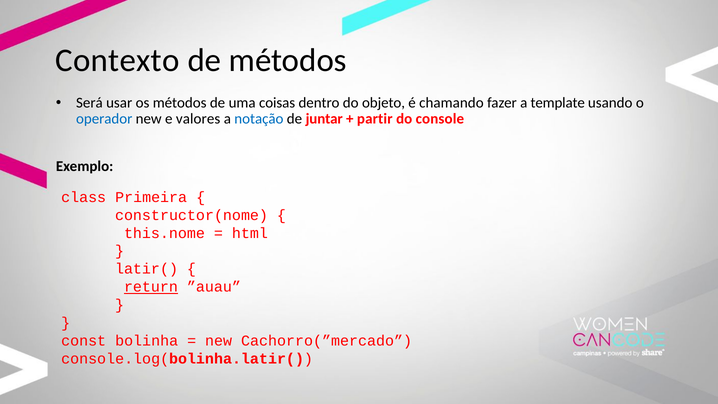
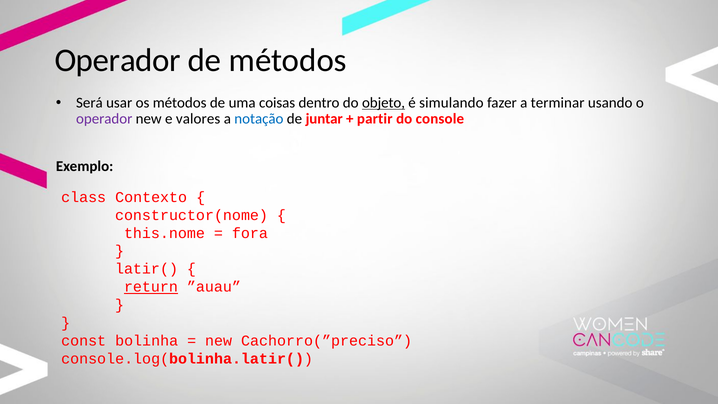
Contexto at (117, 60): Contexto -> Operador
objeto underline: none -> present
chamando: chamando -> simulando
template: template -> terminar
operador at (104, 119) colour: blue -> purple
Primeira: Primeira -> Contexto
html: html -> fora
Cachorro(”mercado: Cachorro(”mercado -> Cachorro(”preciso
